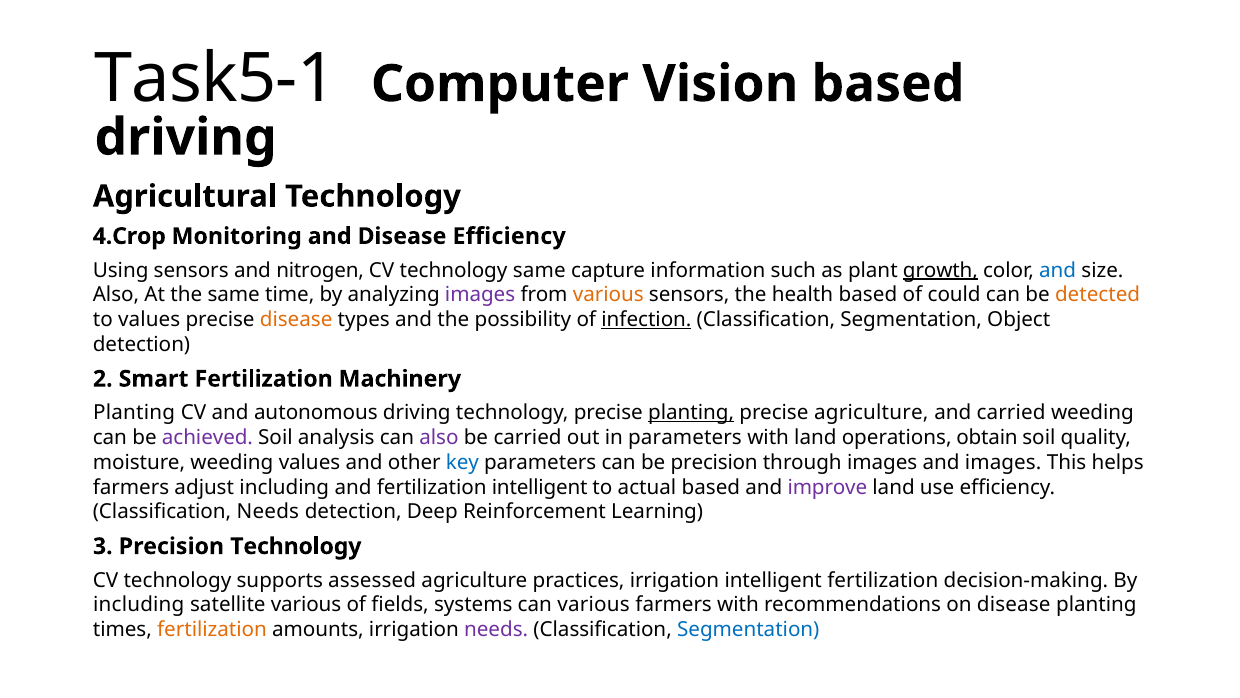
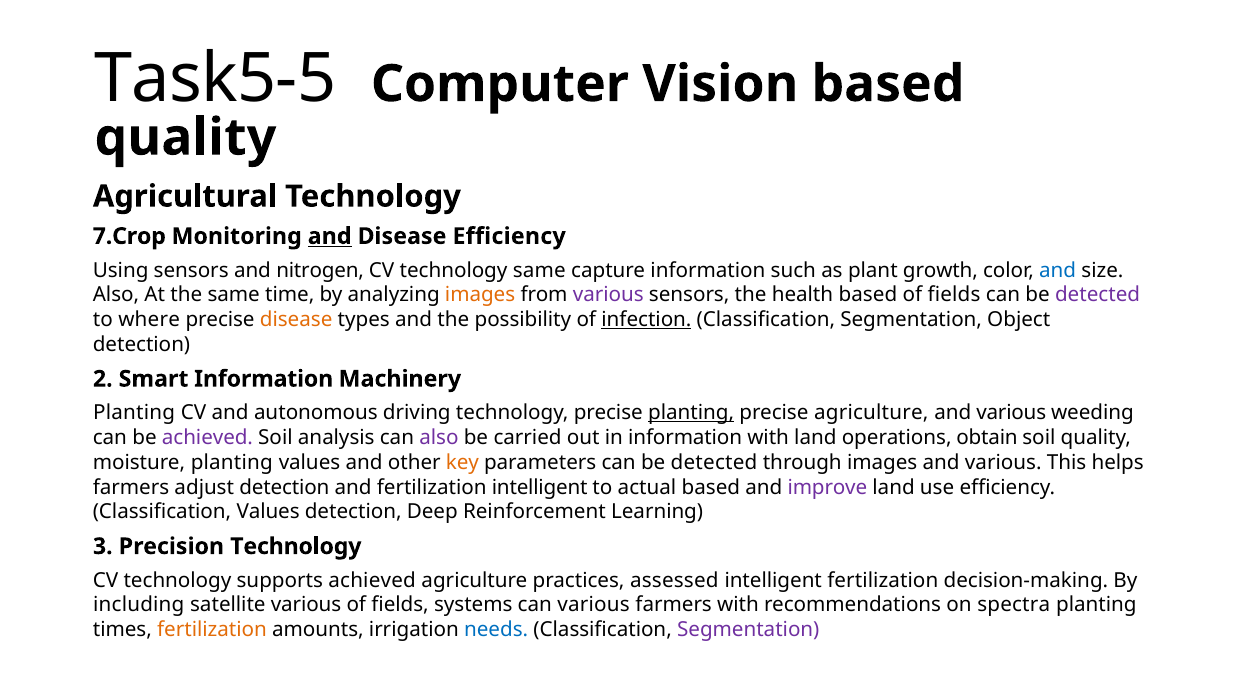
Task5-1: Task5-1 -> Task5-5
driving at (186, 137): driving -> quality
4.Crop: 4.Crop -> 7.Crop
and at (330, 236) underline: none -> present
growth underline: present -> none
images at (480, 295) colour: purple -> orange
various at (608, 295) colour: orange -> purple
could at (954, 295): could -> fields
detected at (1098, 295) colour: orange -> purple
to values: values -> where
Smart Fertilization: Fertilization -> Information
carried at (1011, 413): carried -> various
in parameters: parameters -> information
moisture weeding: weeding -> planting
key colour: blue -> orange
parameters can be precision: precision -> detected
images and images: images -> various
adjust including: including -> detection
Classification Needs: Needs -> Values
supports assessed: assessed -> achieved
practices irrigation: irrigation -> assessed
on disease: disease -> spectra
needs at (496, 629) colour: purple -> blue
Segmentation at (748, 629) colour: blue -> purple
